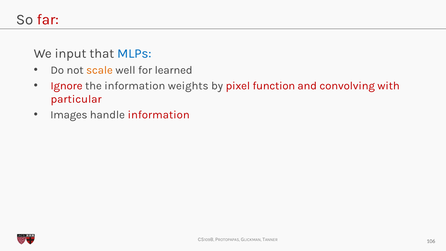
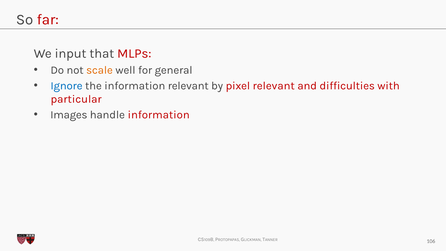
MLPs colour: blue -> red
learned: learned -> general
Ignore colour: red -> blue
information weights: weights -> relevant
pixel function: function -> relevant
convolving: convolving -> difficulties
